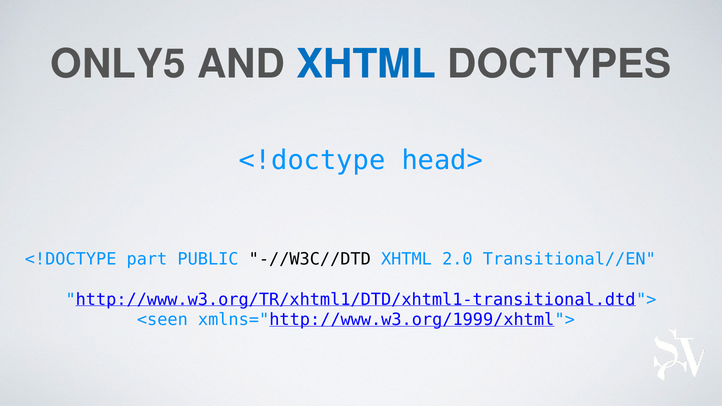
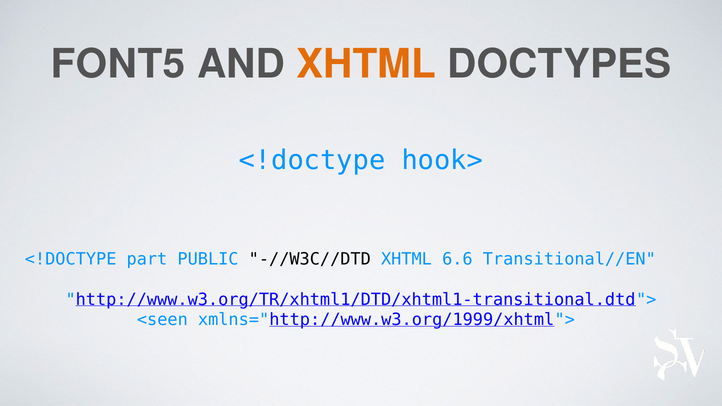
ONLY5: ONLY5 -> FONT5
XHTML at (366, 64) colour: blue -> orange
head>: head> -> hook>
2.0: 2.0 -> 6.6
